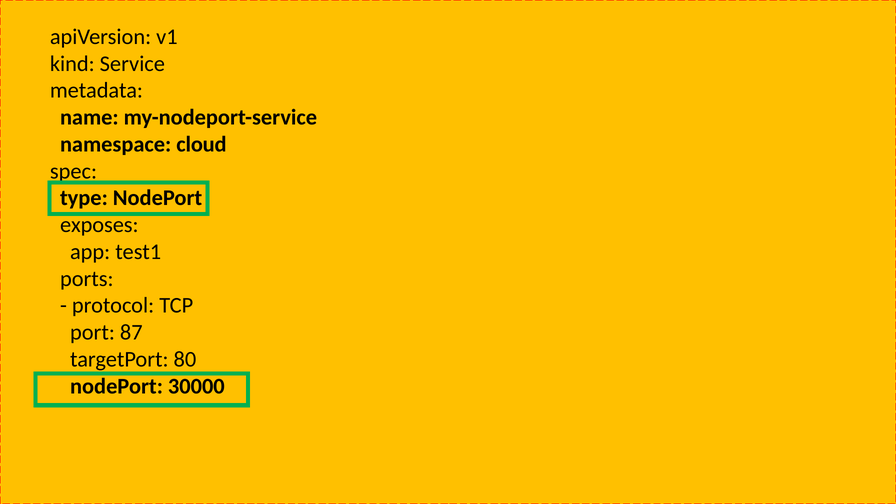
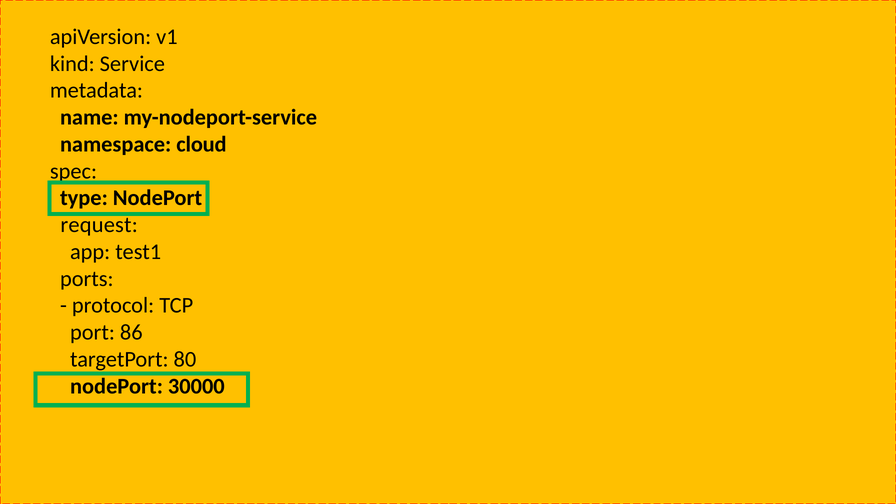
exposes: exposes -> request
87: 87 -> 86
